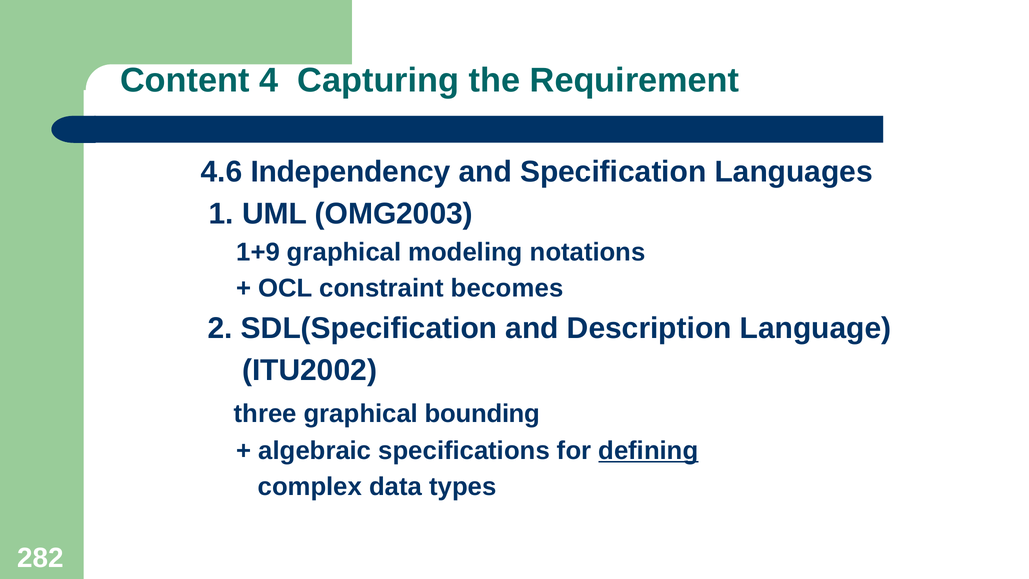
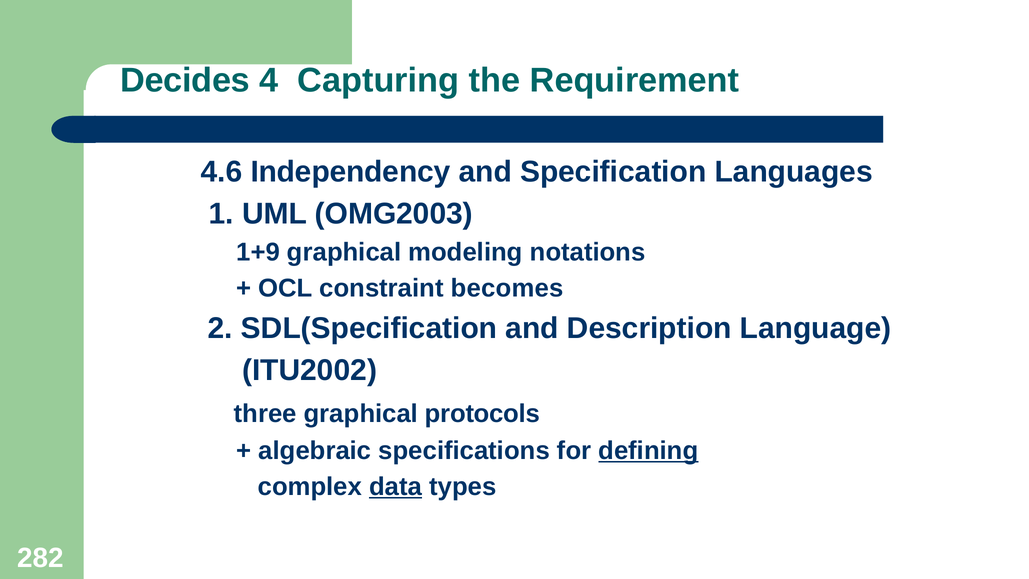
Content: Content -> Decides
bounding: bounding -> protocols
data underline: none -> present
